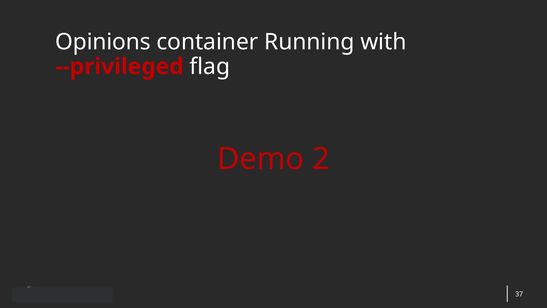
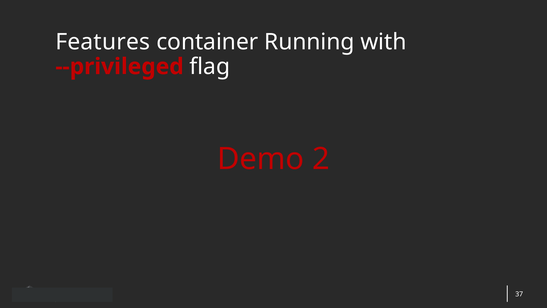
Opinions: Opinions -> Features
